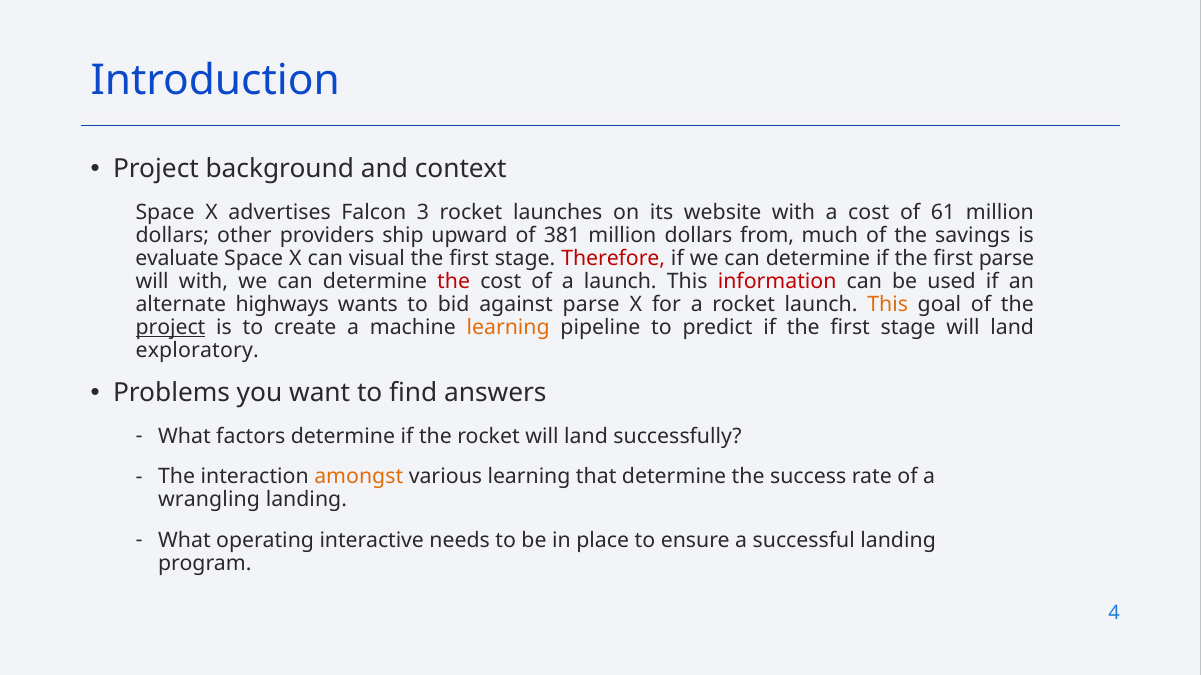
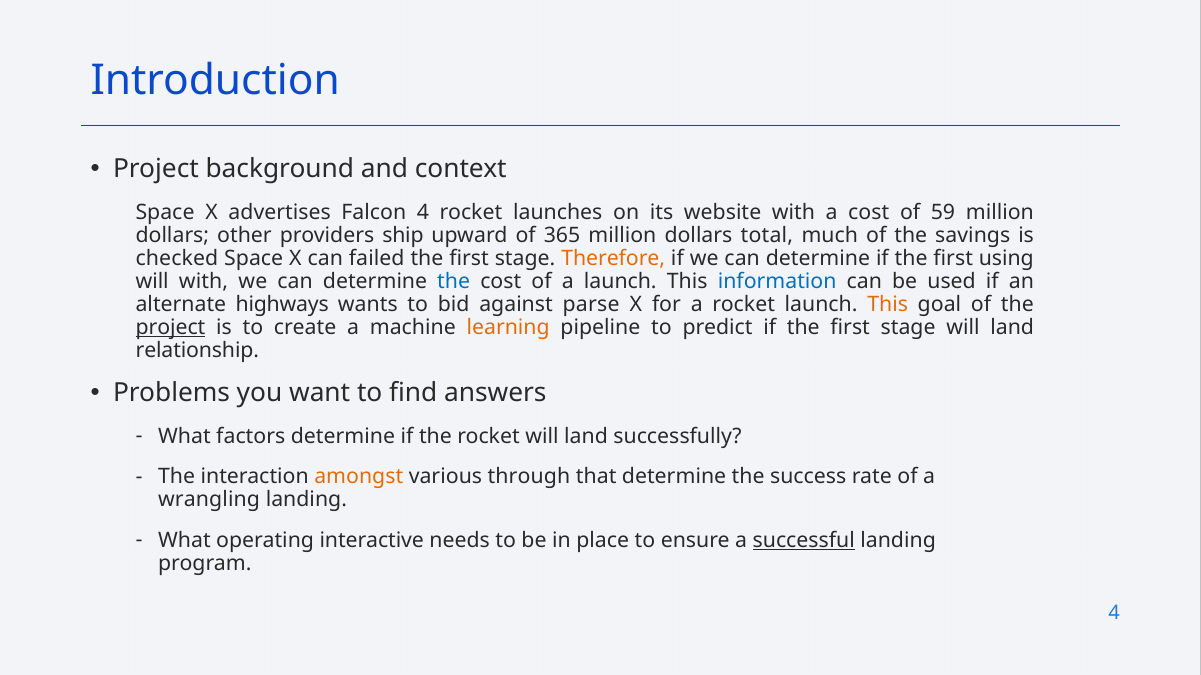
Falcon 3: 3 -> 4
61: 61 -> 59
381: 381 -> 365
from: from -> total
evaluate: evaluate -> checked
visual: visual -> failed
Therefore colour: red -> orange
first parse: parse -> using
the at (454, 281) colour: red -> blue
information colour: red -> blue
exploratory: exploratory -> relationship
various learning: learning -> through
successful underline: none -> present
